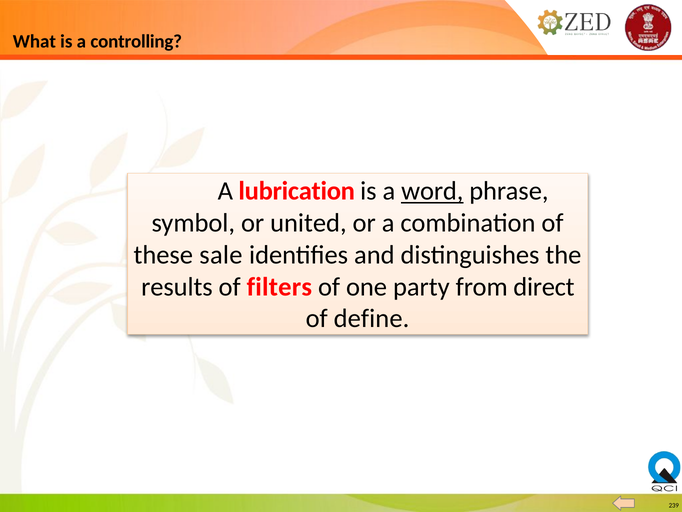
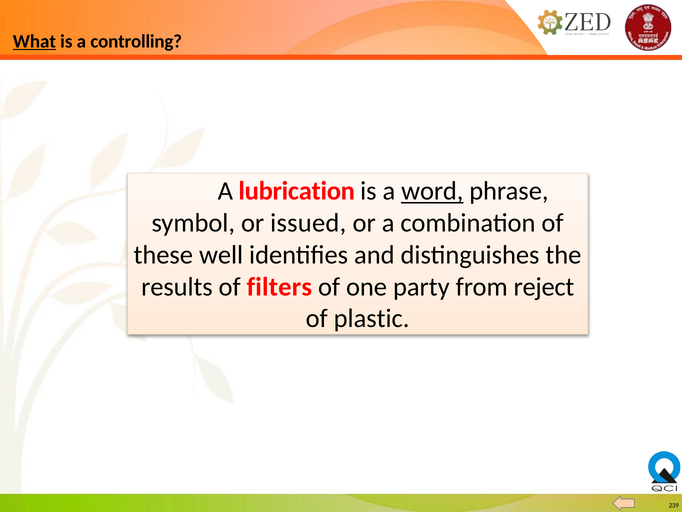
What underline: none -> present
united: united -> issued
sale: sale -> well
direct: direct -> reject
define: define -> plastic
